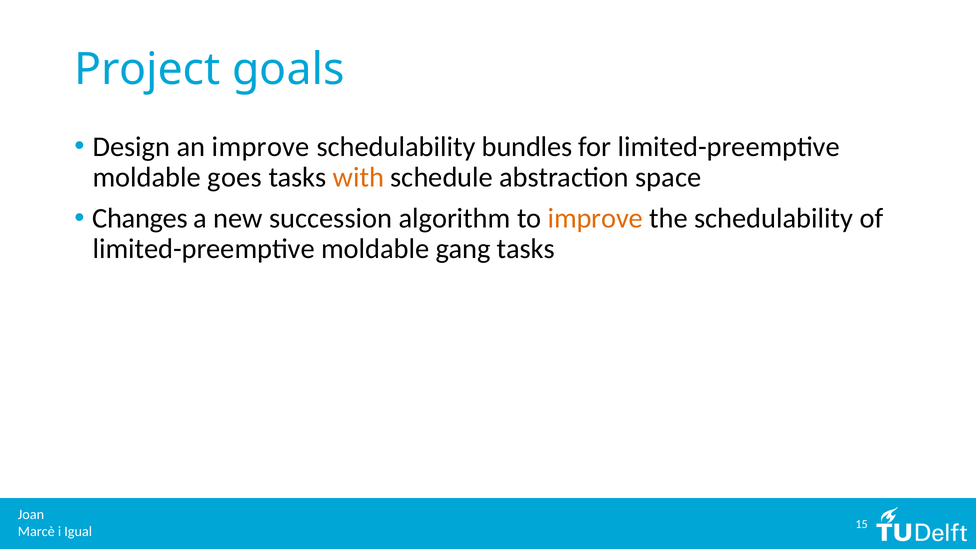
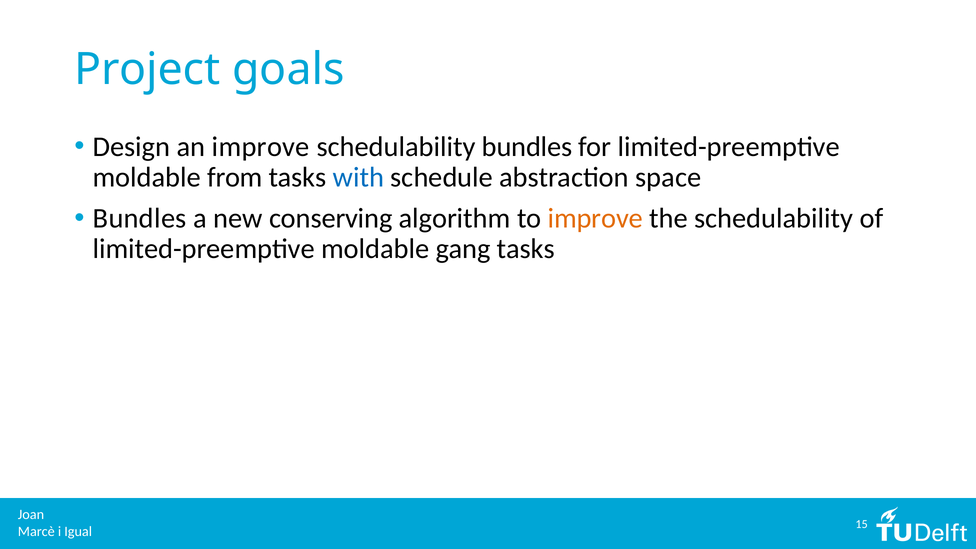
goes: goes -> from
with colour: orange -> blue
Changes at (140, 218): Changes -> Bundles
succession: succession -> conserving
